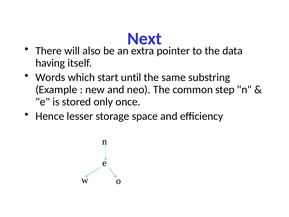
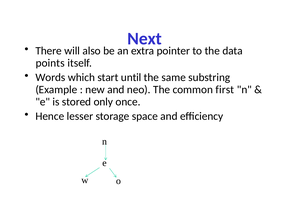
having: having -> points
step: step -> first
